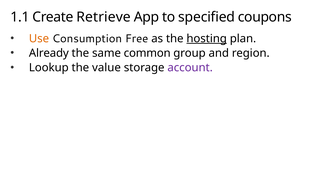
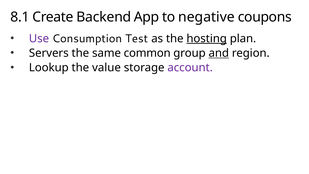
1.1: 1.1 -> 8.1
Retrieve: Retrieve -> Backend
specified: specified -> negative
Use colour: orange -> purple
Free: Free -> Test
Already: Already -> Servers
and underline: none -> present
